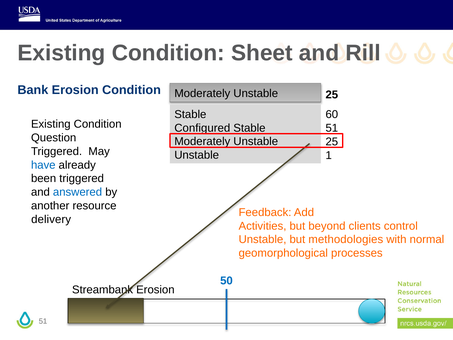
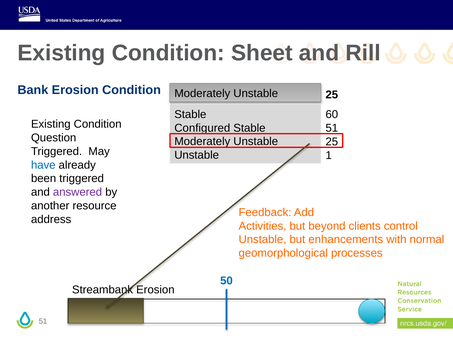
answered colour: blue -> purple
delivery: delivery -> address
methodologies: methodologies -> enhancements
